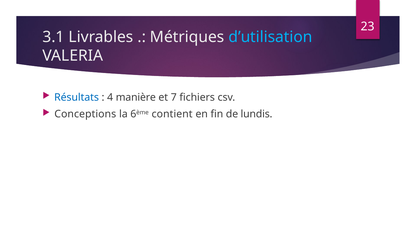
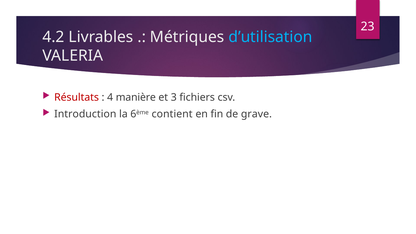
3.1: 3.1 -> 4.2
Résultats colour: blue -> red
7: 7 -> 3
Conceptions: Conceptions -> Introduction
lundis: lundis -> grave
